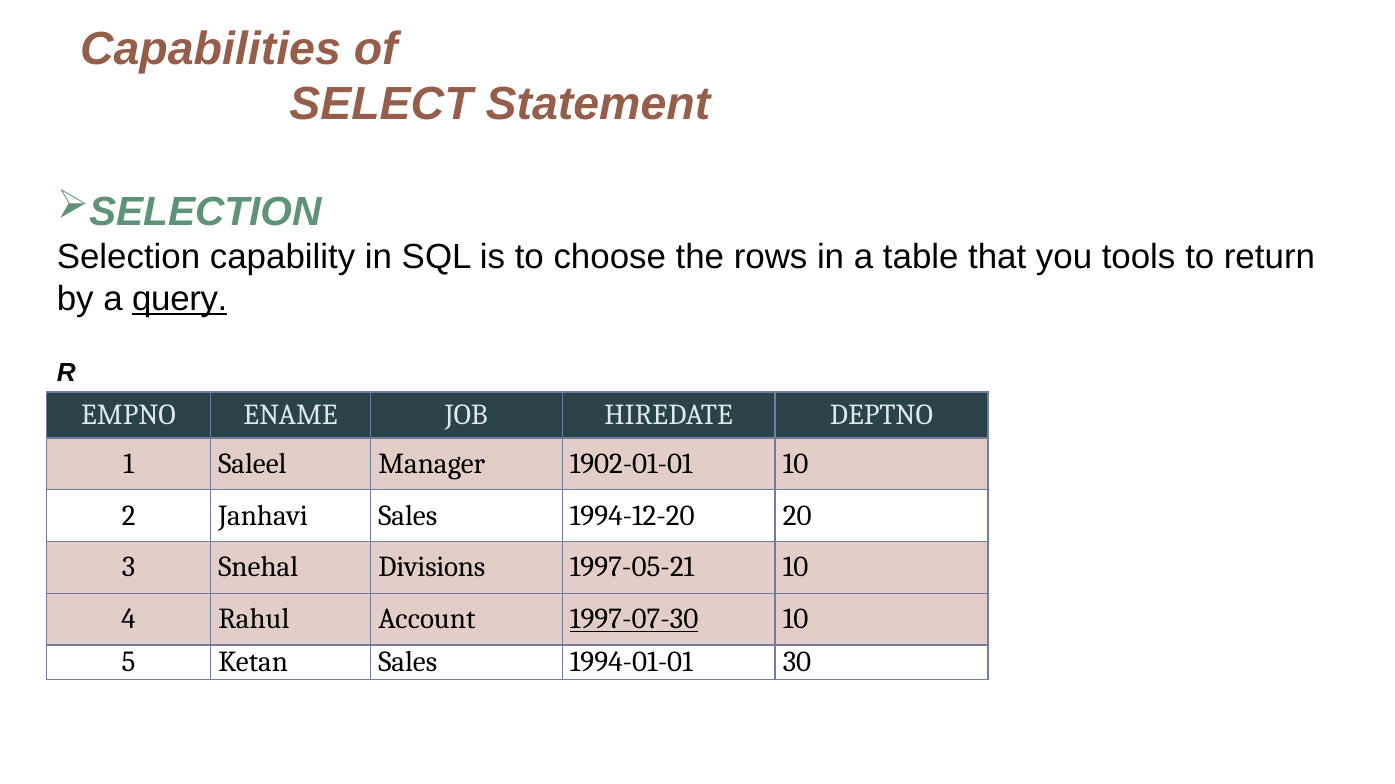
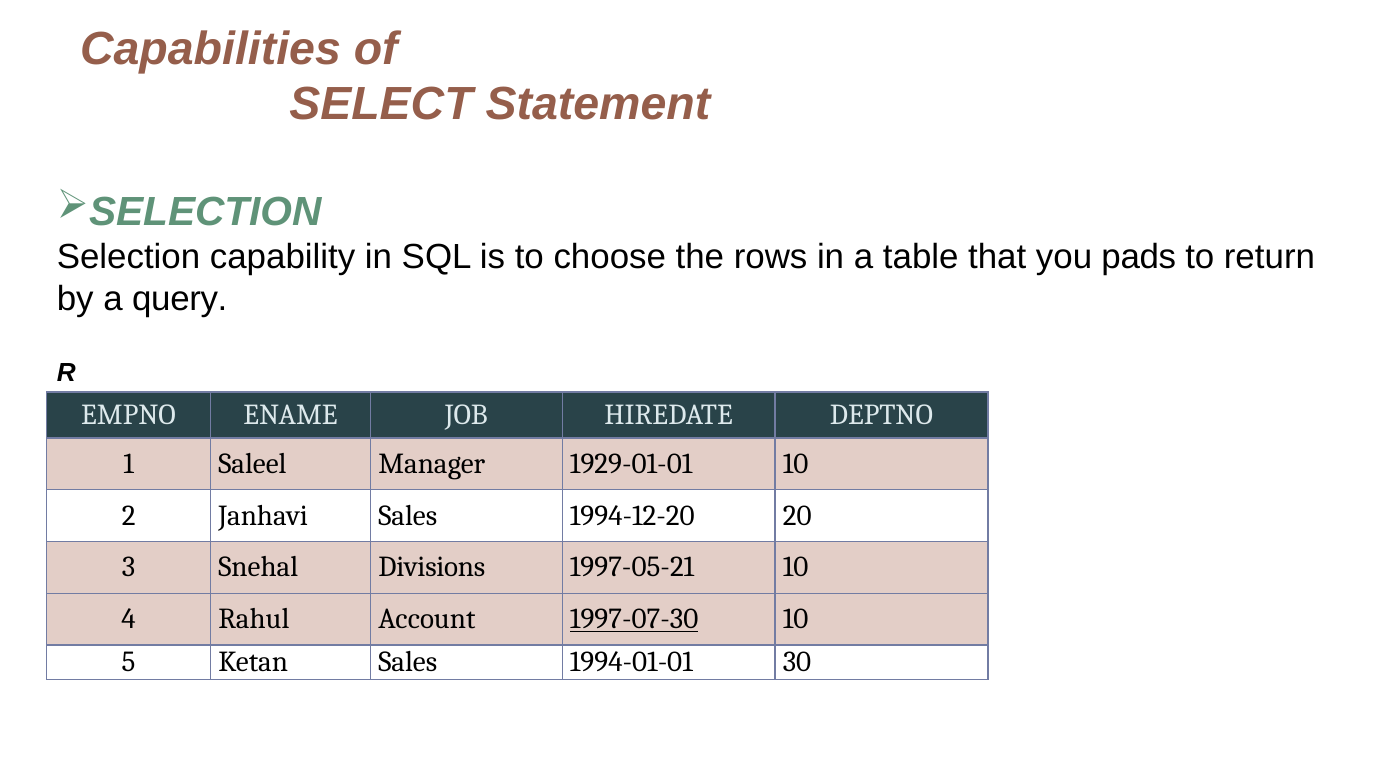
tools: tools -> pads
query underline: present -> none
1902-01-01: 1902-01-01 -> 1929-01-01
